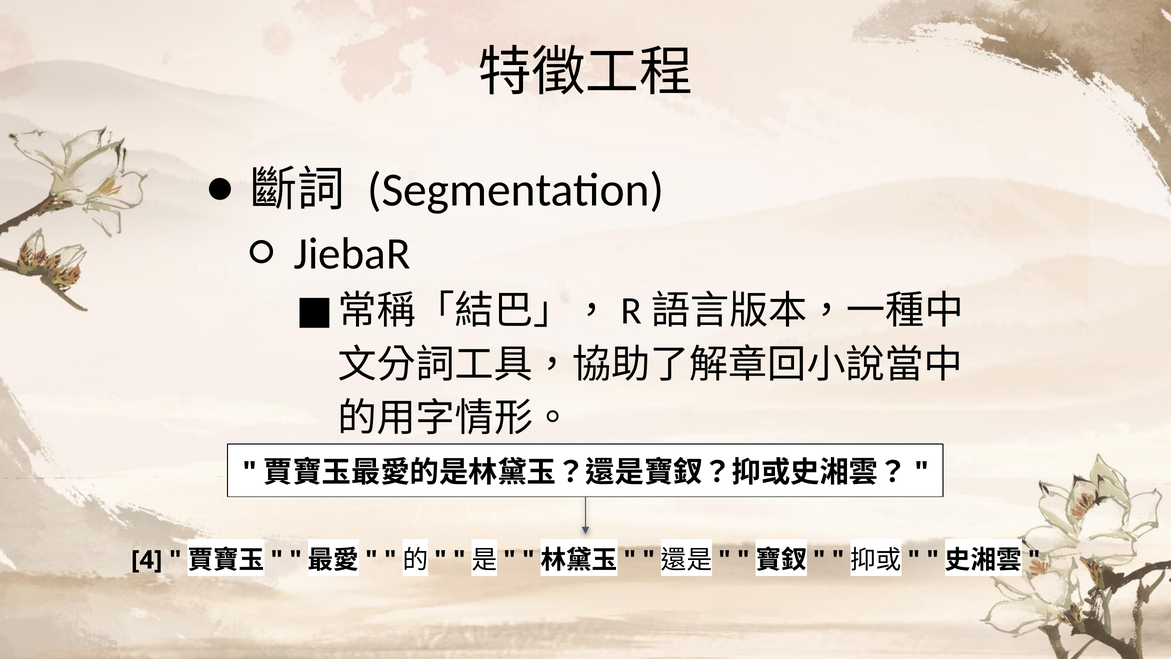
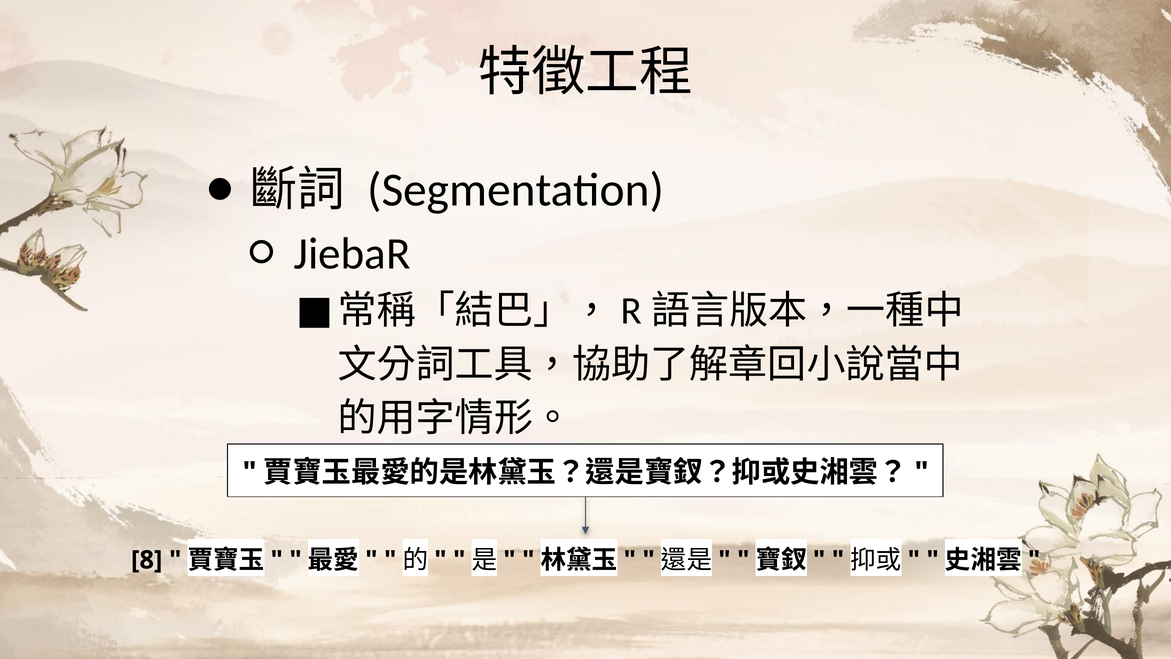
4: 4 -> 8
